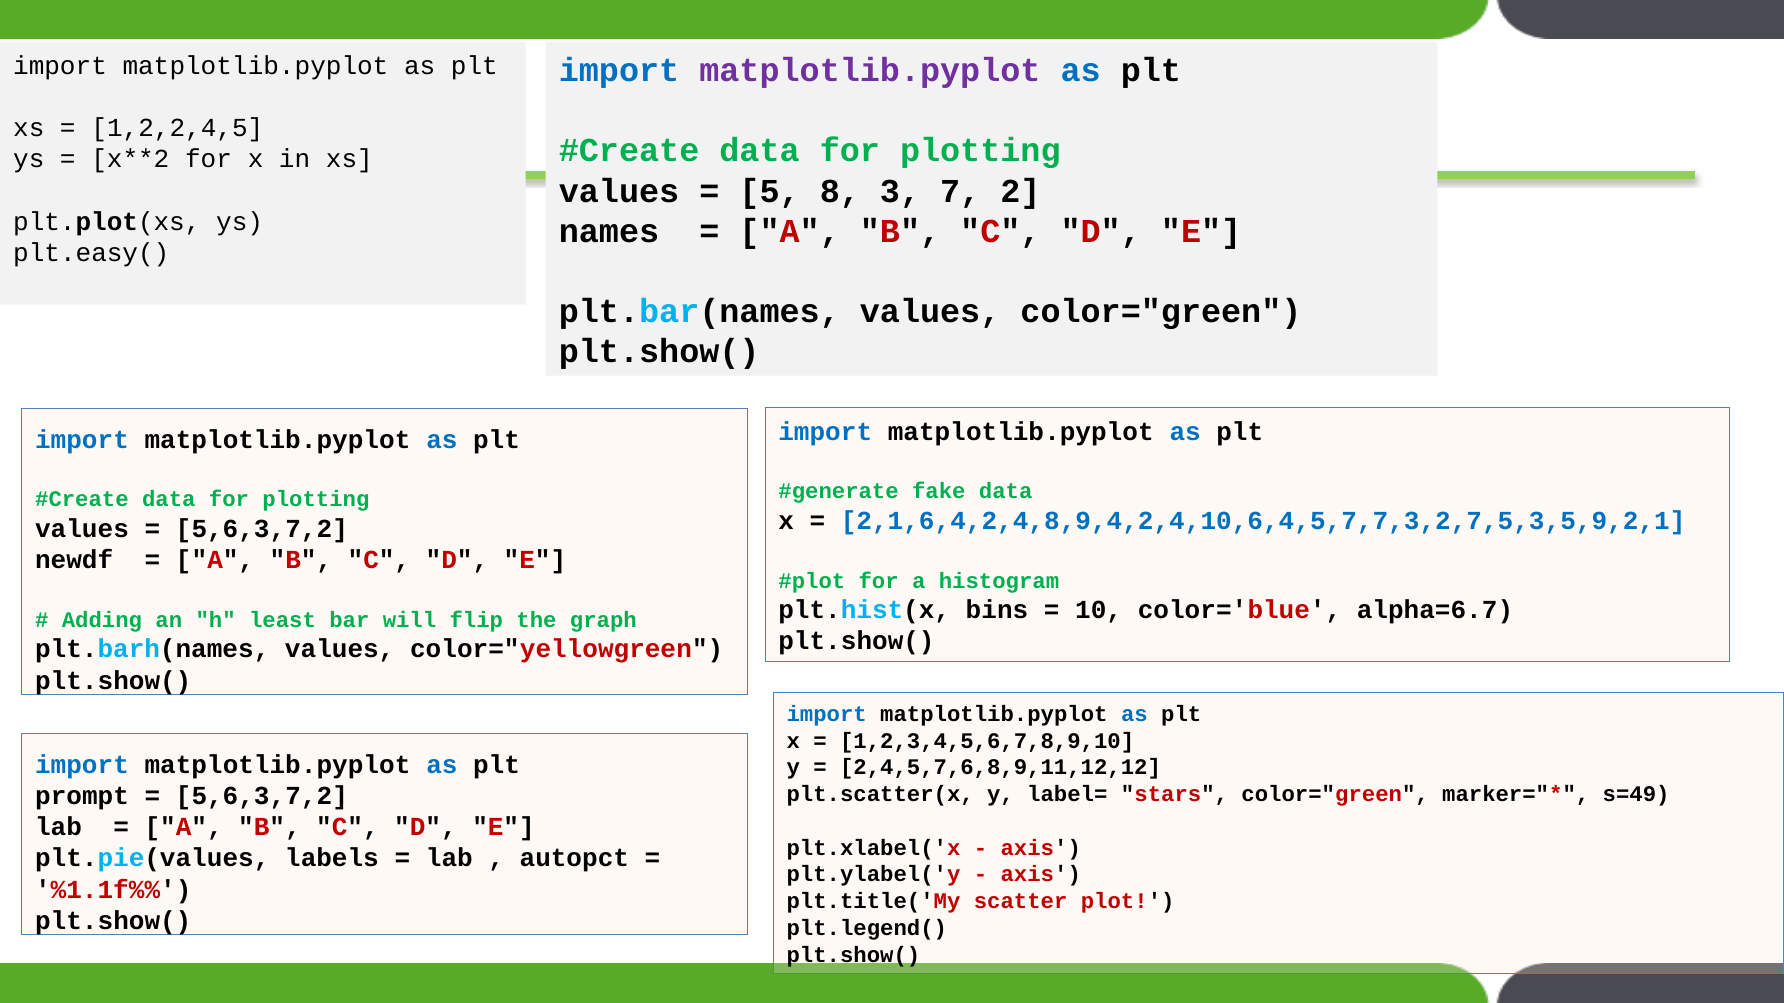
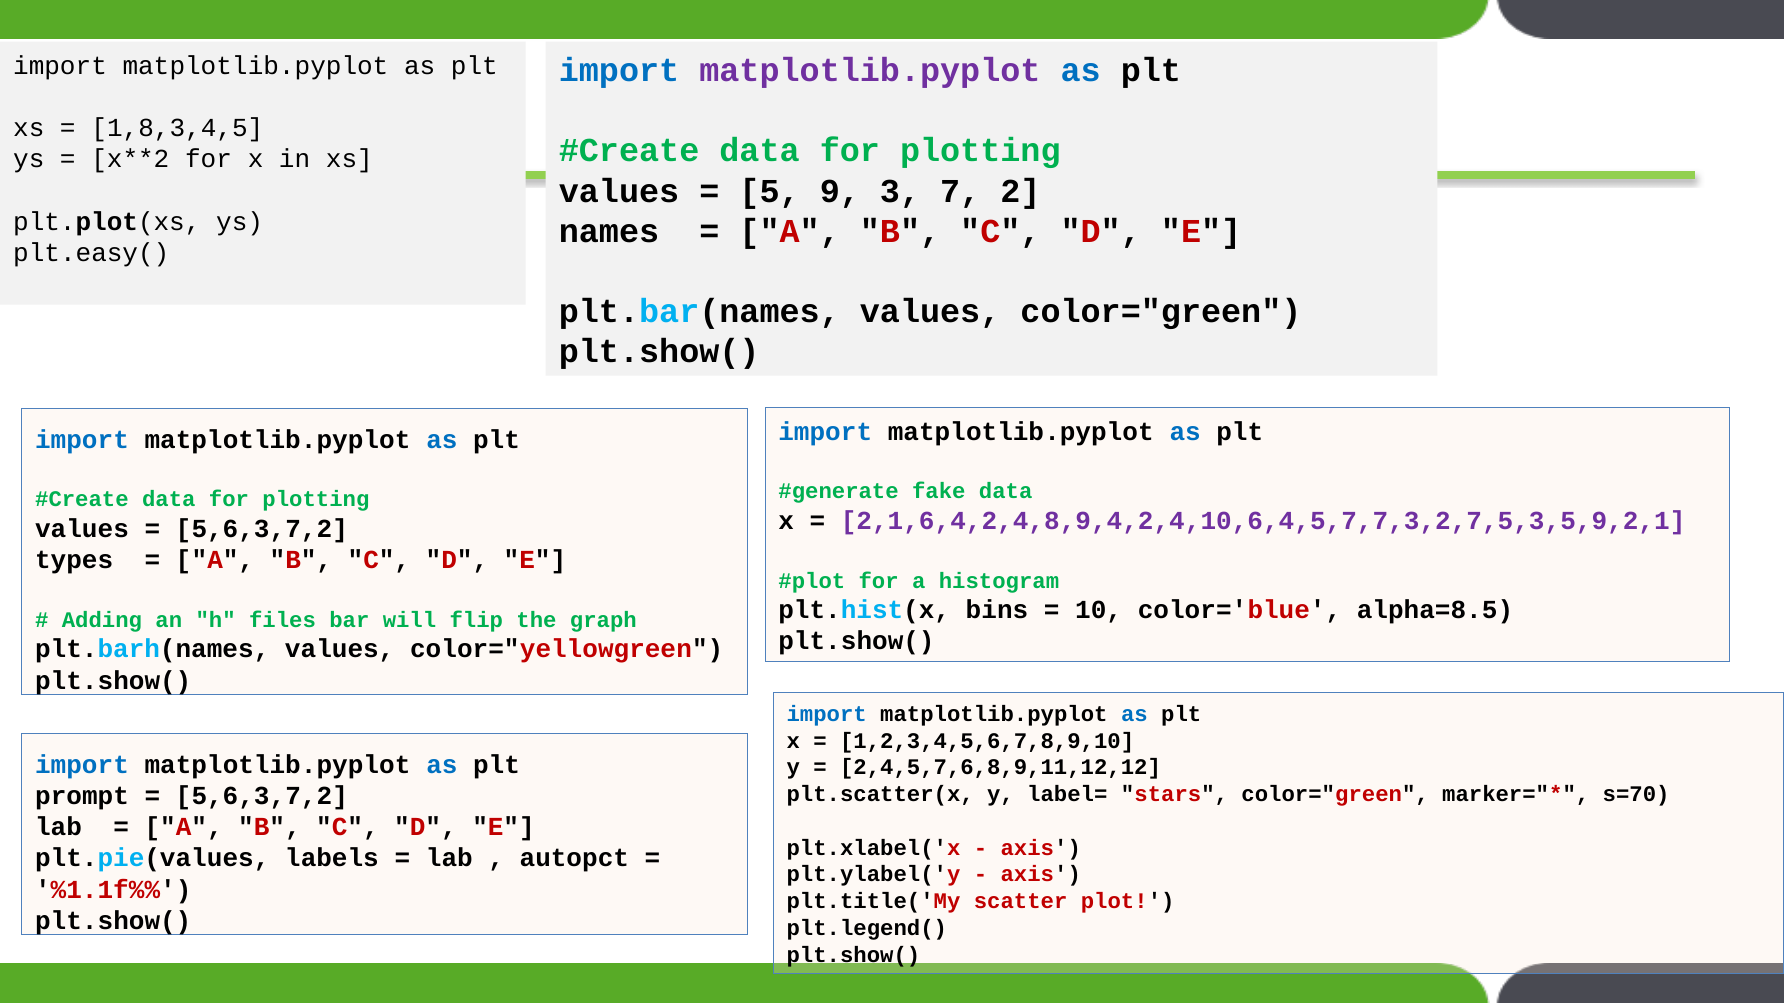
1,2,2,4,5: 1,2,2,4,5 -> 1,8,3,4,5
8: 8 -> 9
2,1,6,4,2,4,8,9,4,2,4,10,6,4,5,7,7,3,2,7,5,3,5,9,2,1 colour: blue -> purple
newdf: newdf -> types
alpha=6.7: alpha=6.7 -> alpha=8.5
least: least -> files
s=49: s=49 -> s=70
